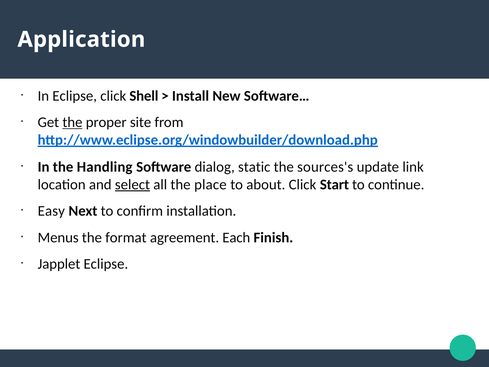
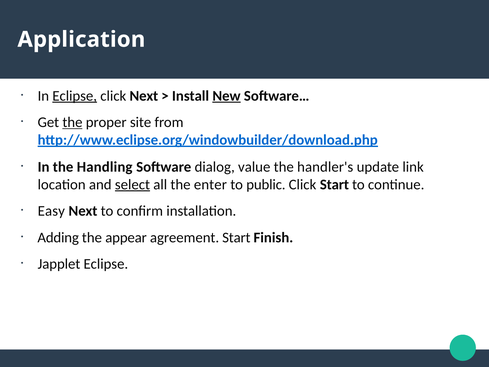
Eclipse at (75, 96) underline: none -> present
click Shell: Shell -> Next
New underline: none -> present
static: static -> value
sources's: sources's -> handler's
place: place -> enter
about: about -> public
Menus: Menus -> Adding
format: format -> appear
agreement Each: Each -> Start
